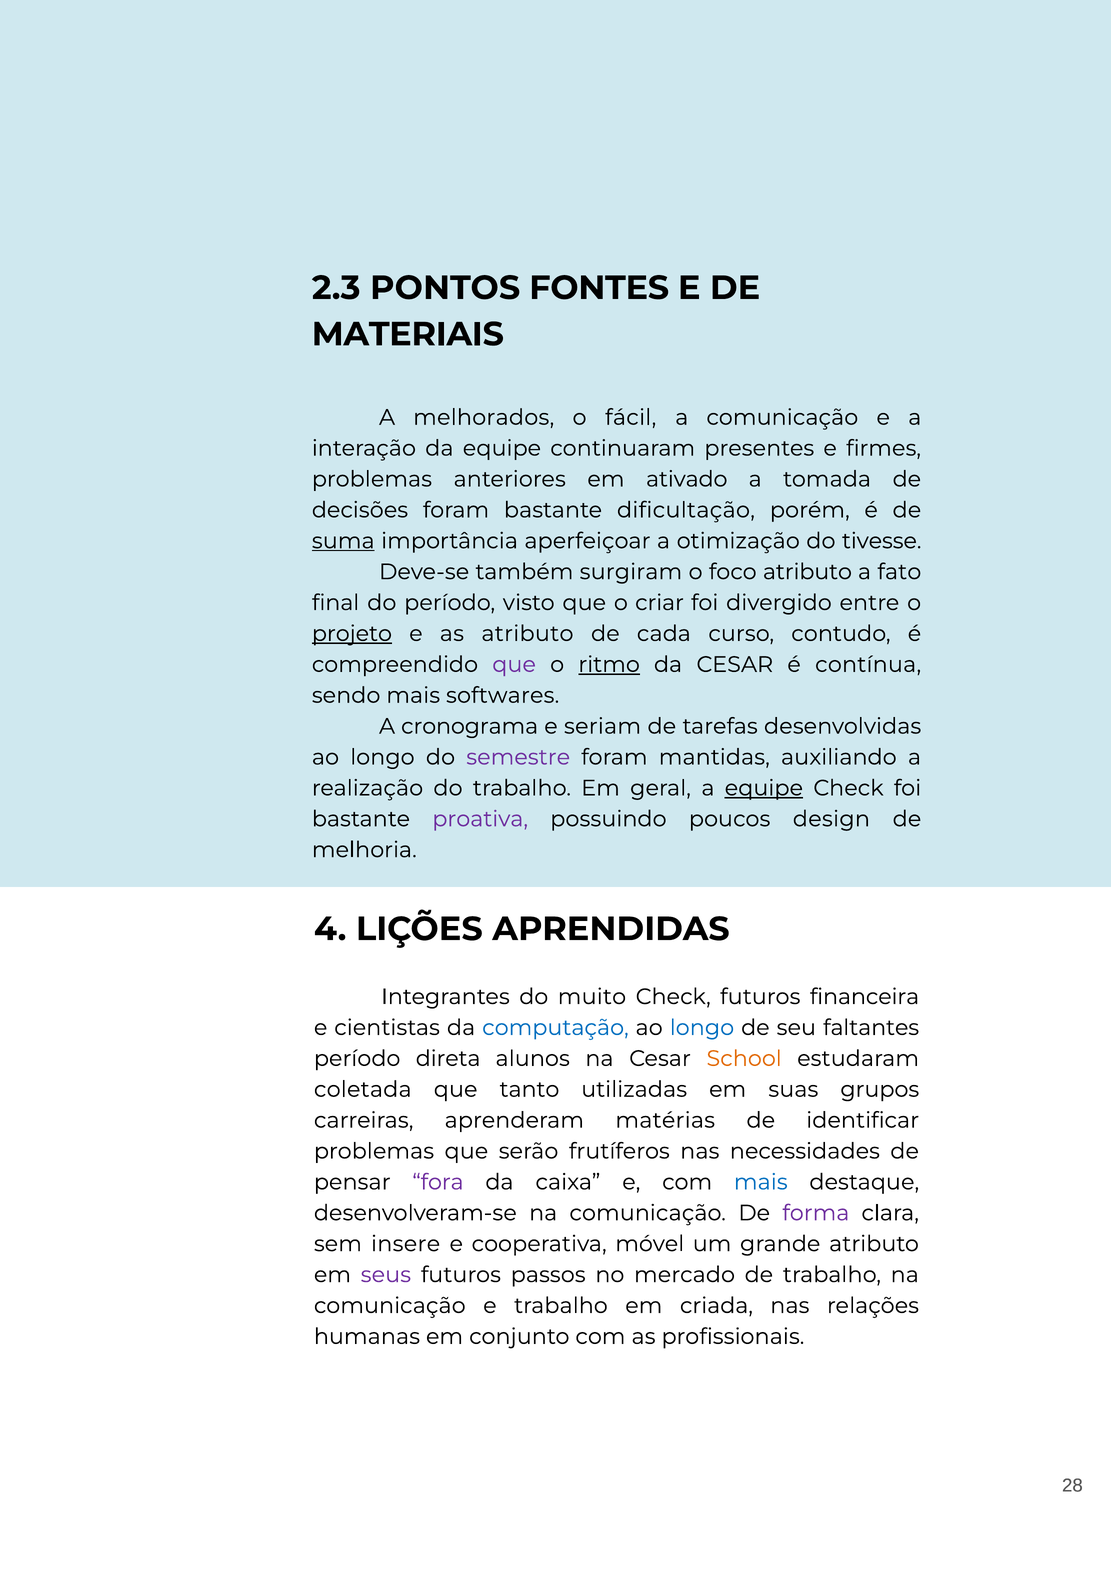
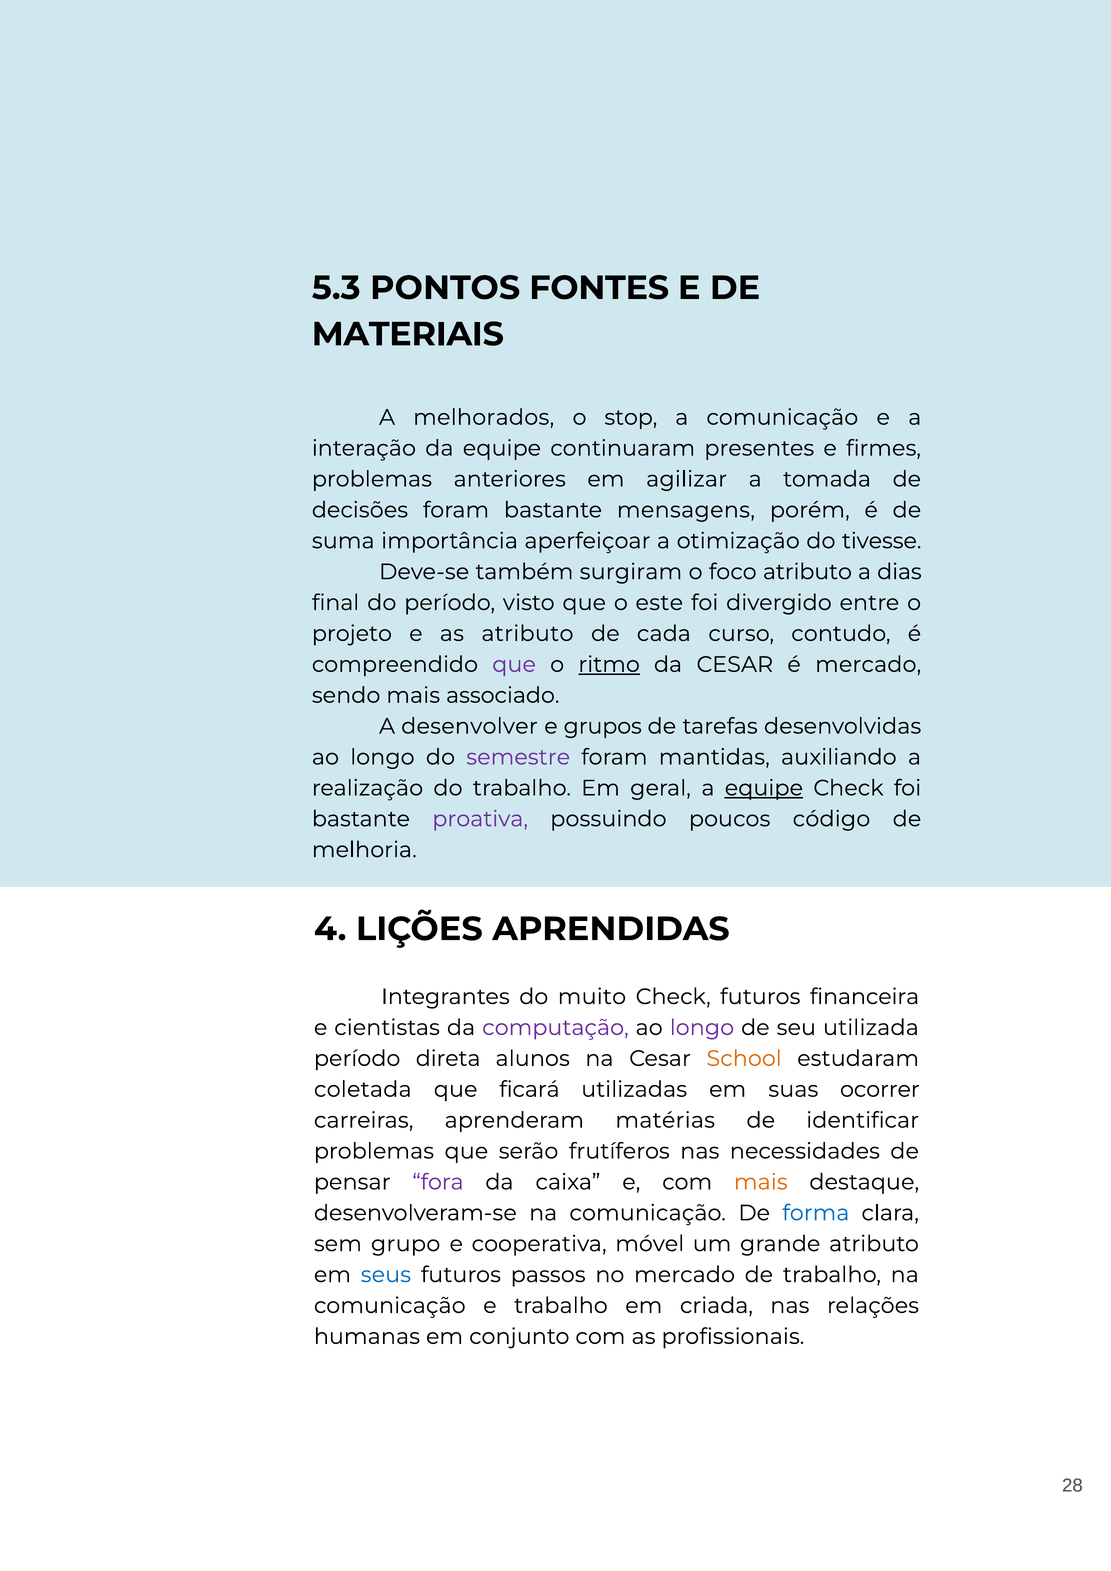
2.3: 2.3 -> 5.3
fácil: fácil -> stop
ativado: ativado -> agilizar
dificultação: dificultação -> mensagens
suma underline: present -> none
fato: fato -> dias
criar: criar -> este
projeto underline: present -> none
é contínua: contínua -> mercado
softwares: softwares -> associado
cronograma: cronograma -> desenvolver
seriam: seriam -> grupos
design: design -> código
computação colour: blue -> purple
longo at (702, 1028) colour: blue -> purple
faltantes: faltantes -> utilizada
tanto: tanto -> ficará
grupos: grupos -> ocorrer
mais at (761, 1182) colour: blue -> orange
forma colour: purple -> blue
insere: insere -> grupo
seus colour: purple -> blue
